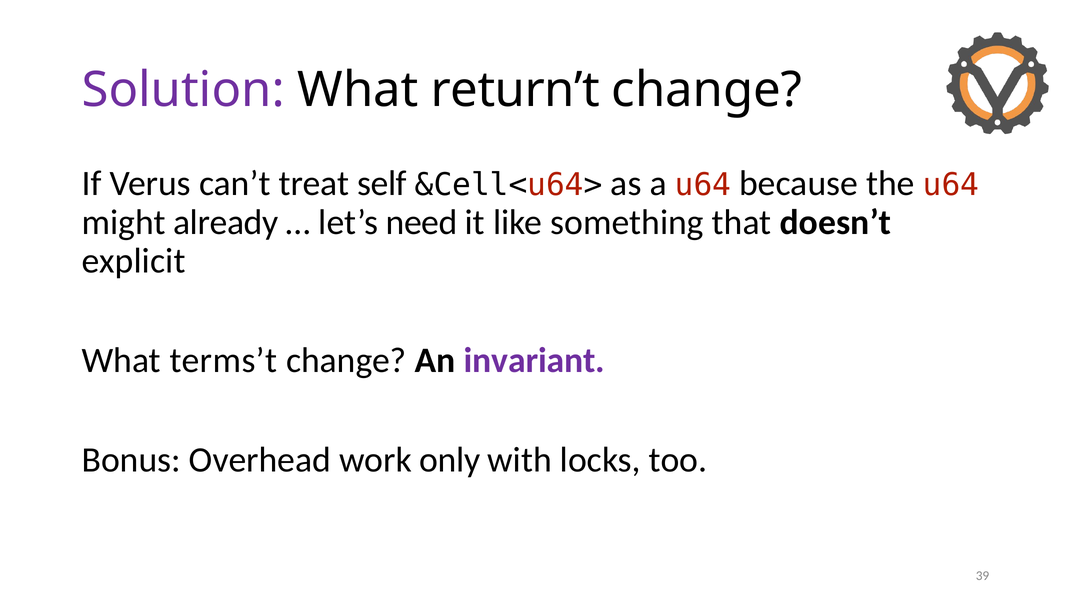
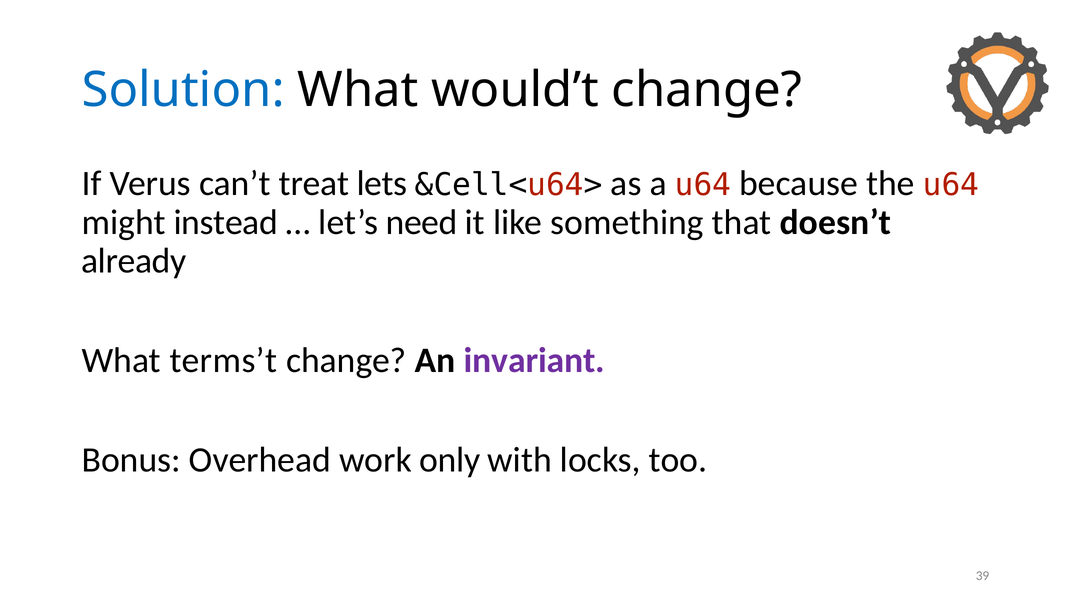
Solution colour: purple -> blue
return’t: return’t -> would’t
self: self -> lets
already: already -> instead
explicit: explicit -> already
